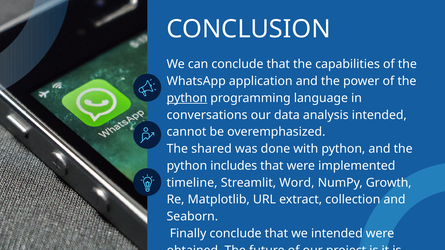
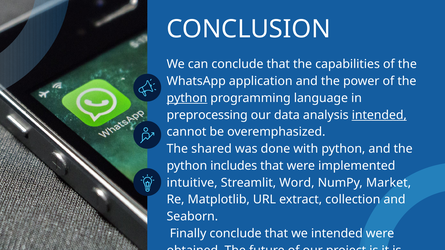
conversations: conversations -> preprocessing
intended at (379, 115) underline: none -> present
timeline: timeline -> intuitive
Growth: Growth -> Market
